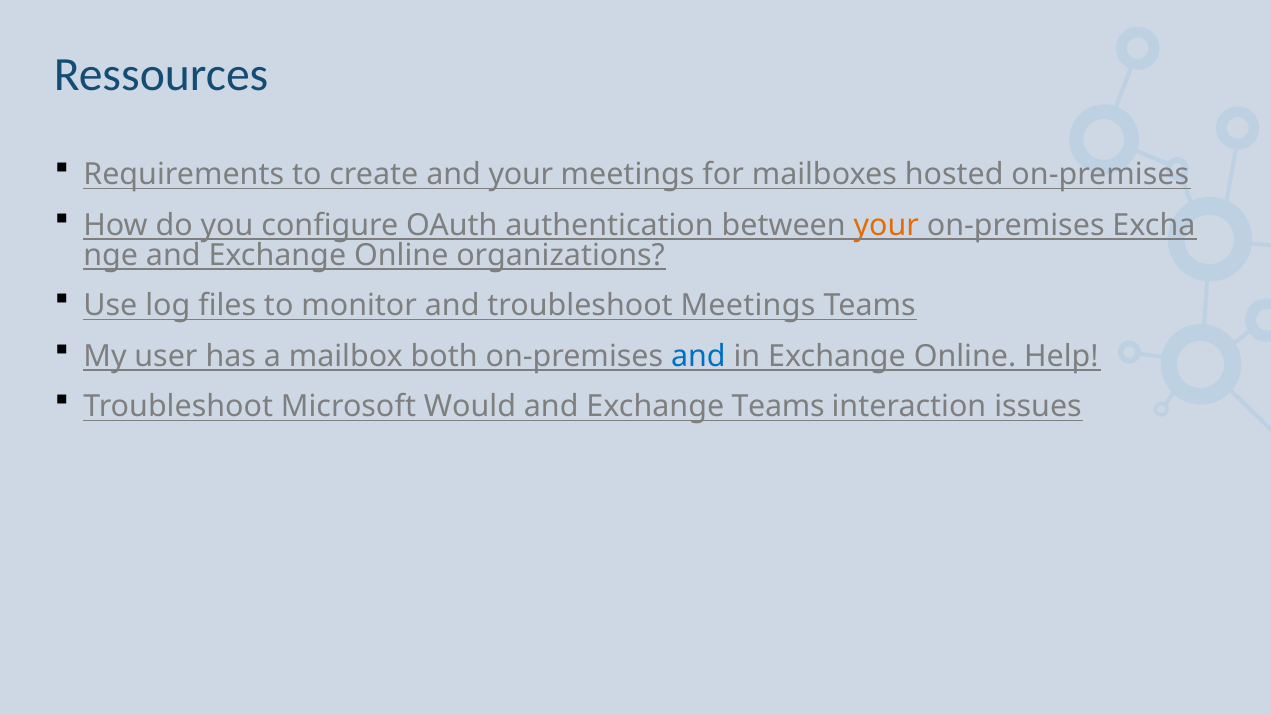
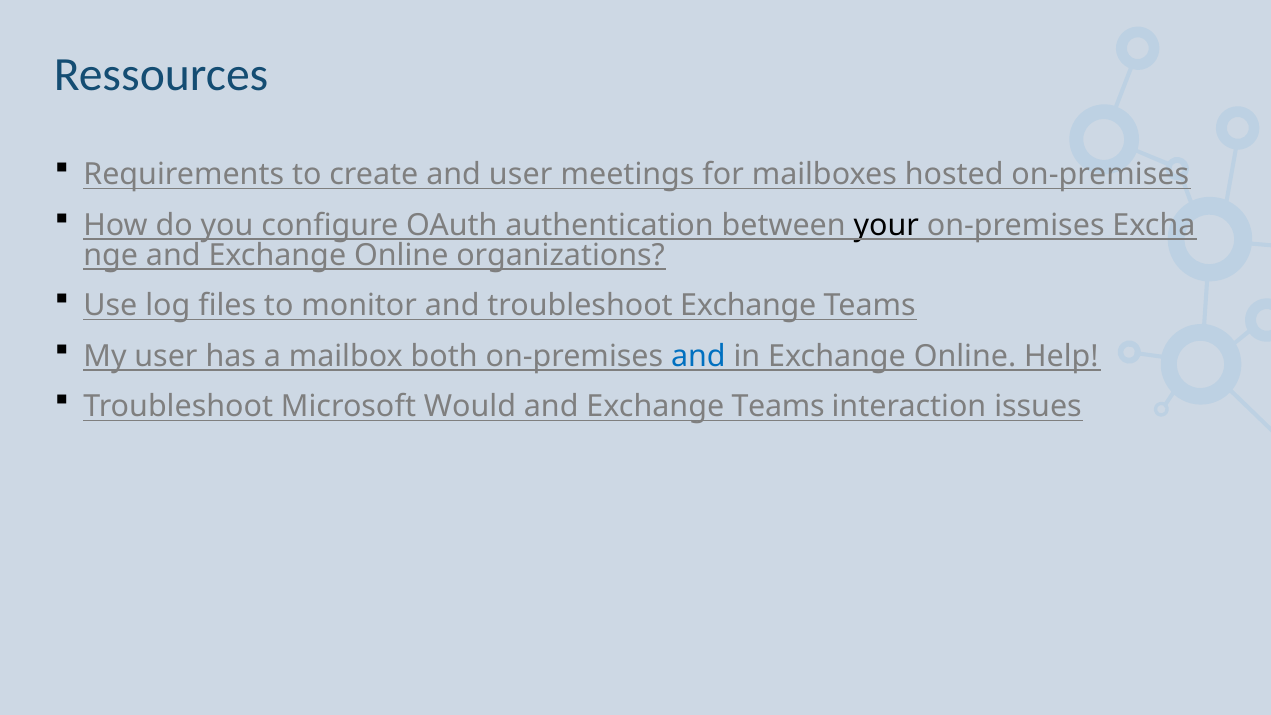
and your: your -> user
your at (886, 225) colour: orange -> black
troubleshoot Meetings: Meetings -> Exchange
